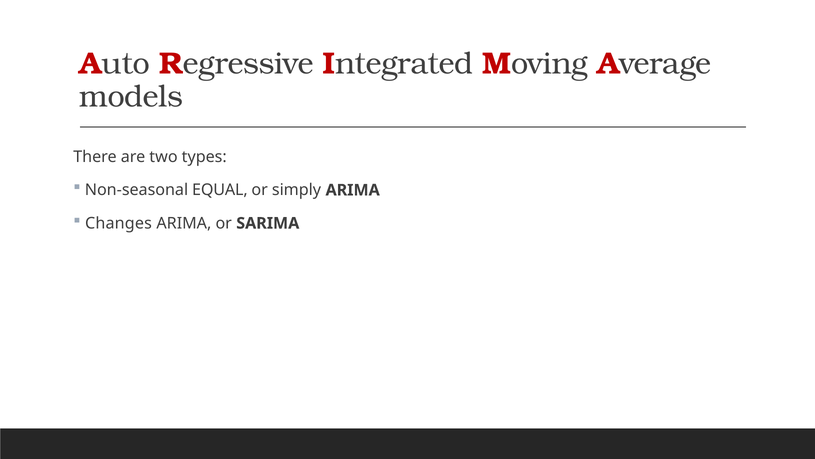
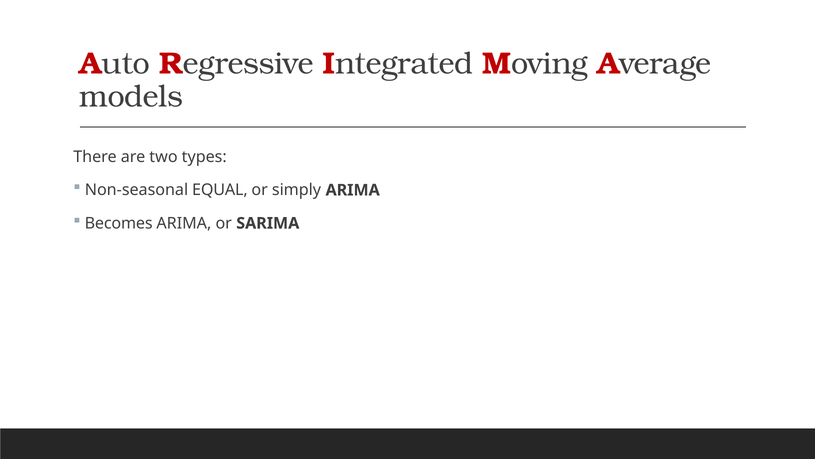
Changes: Changes -> Becomes
